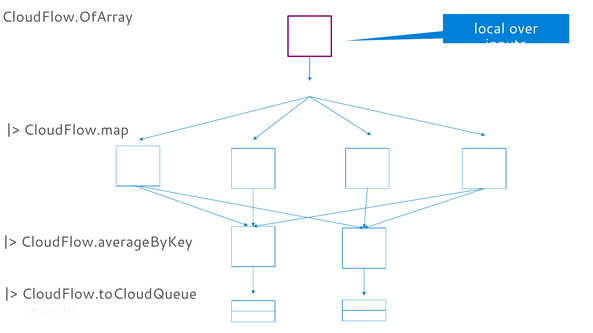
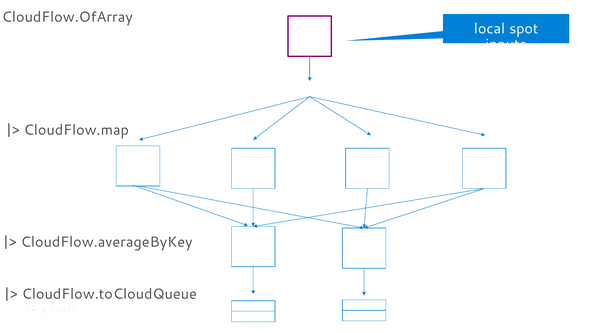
over: over -> spot
